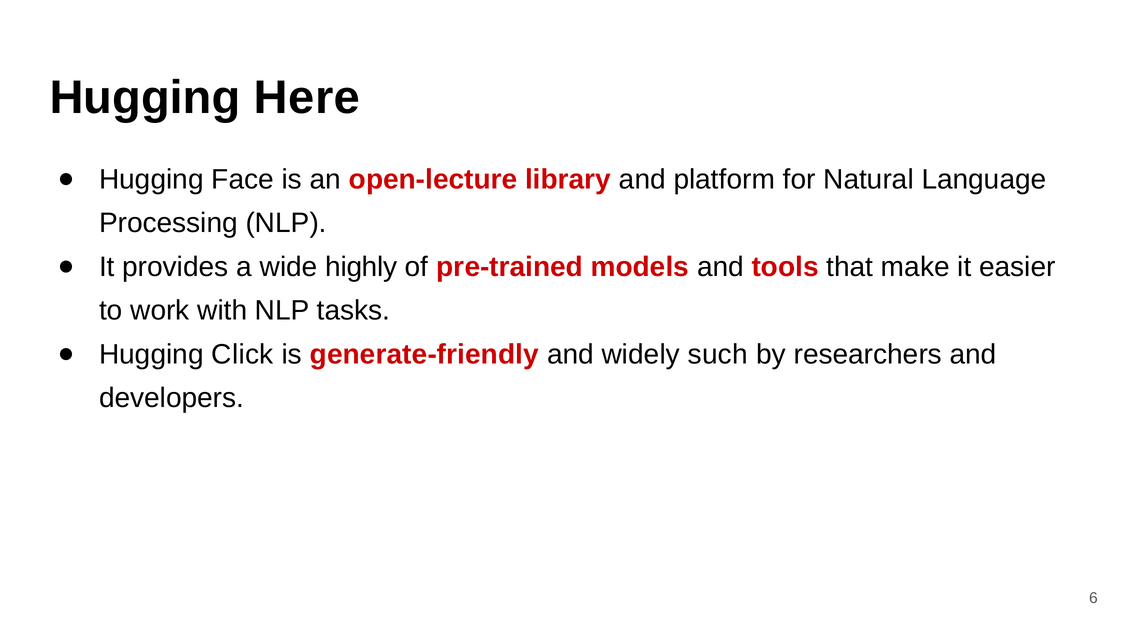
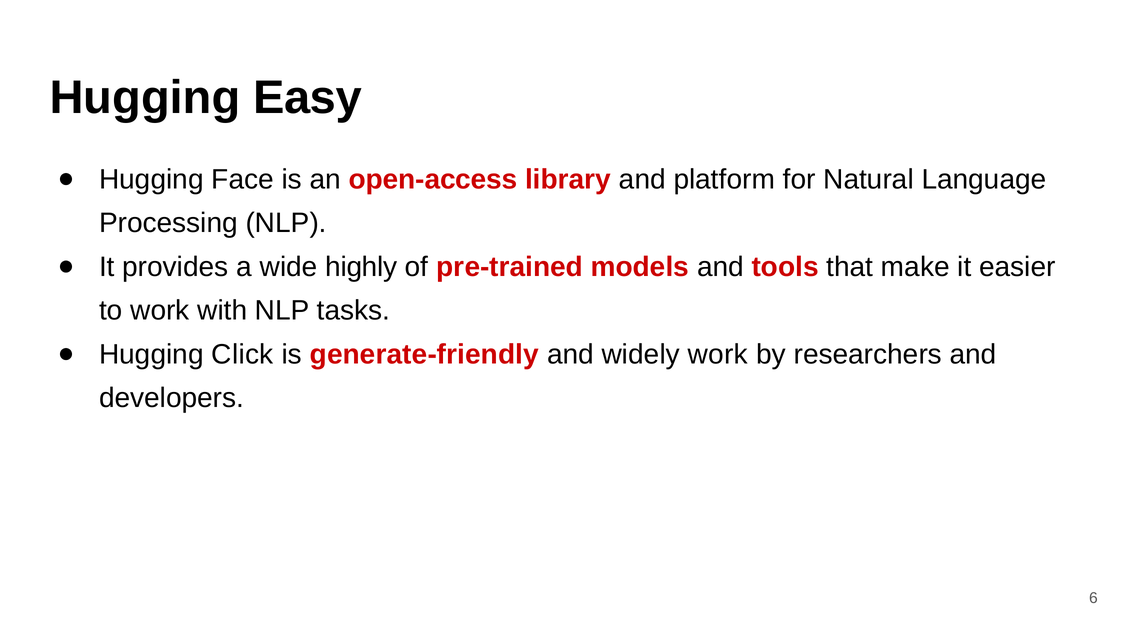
Here: Here -> Easy
open-lecture: open-lecture -> open-access
widely such: such -> work
